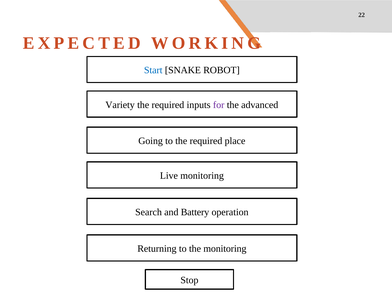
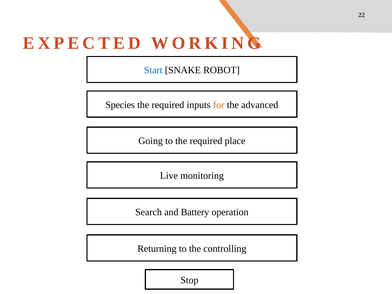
Variety: Variety -> Species
for colour: purple -> orange
the monitoring: monitoring -> controlling
